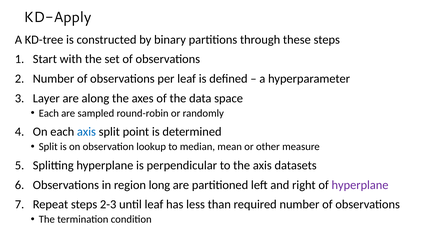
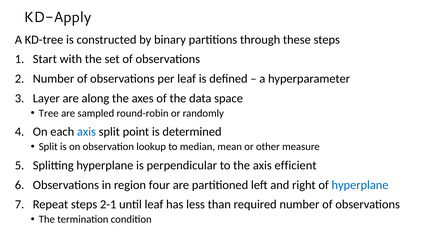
Each at (49, 113): Each -> Tree
datasets: datasets -> efficient
long: long -> four
hyperplane at (360, 185) colour: purple -> blue
2-3: 2-3 -> 2-1
